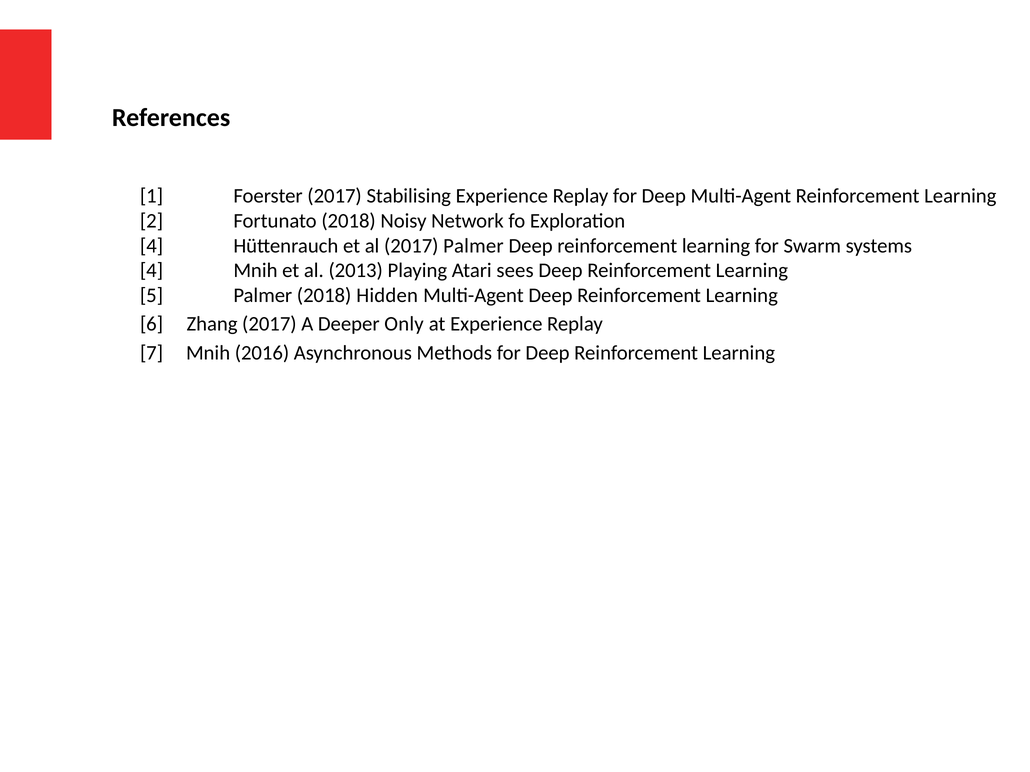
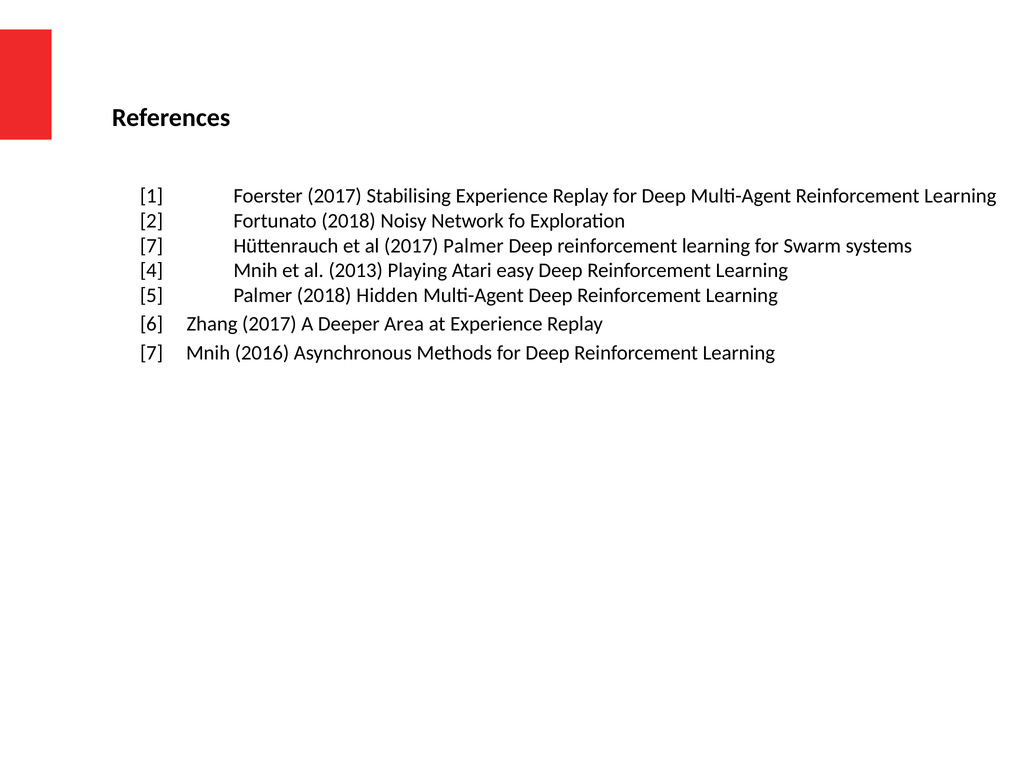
4 at (152, 246): 4 -> 7
sees: sees -> easy
Only: Only -> Area
